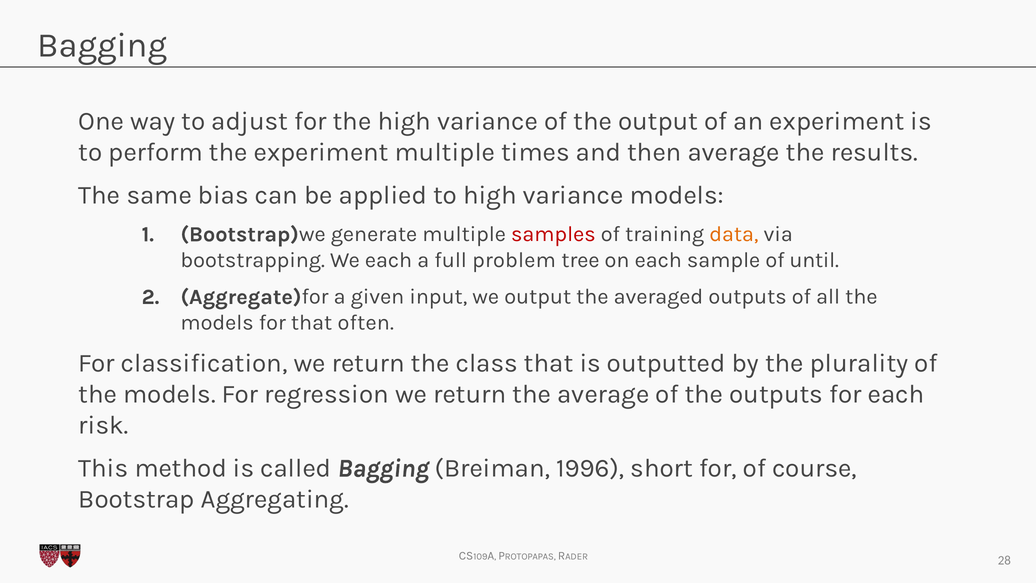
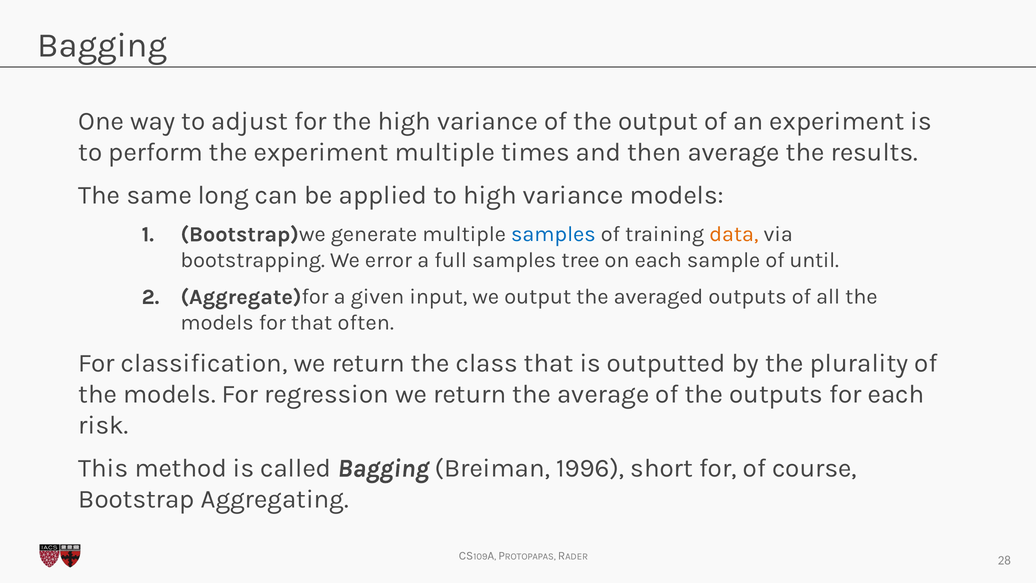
bias: bias -> long
samples at (553, 234) colour: red -> blue
We each: each -> error
full problem: problem -> samples
